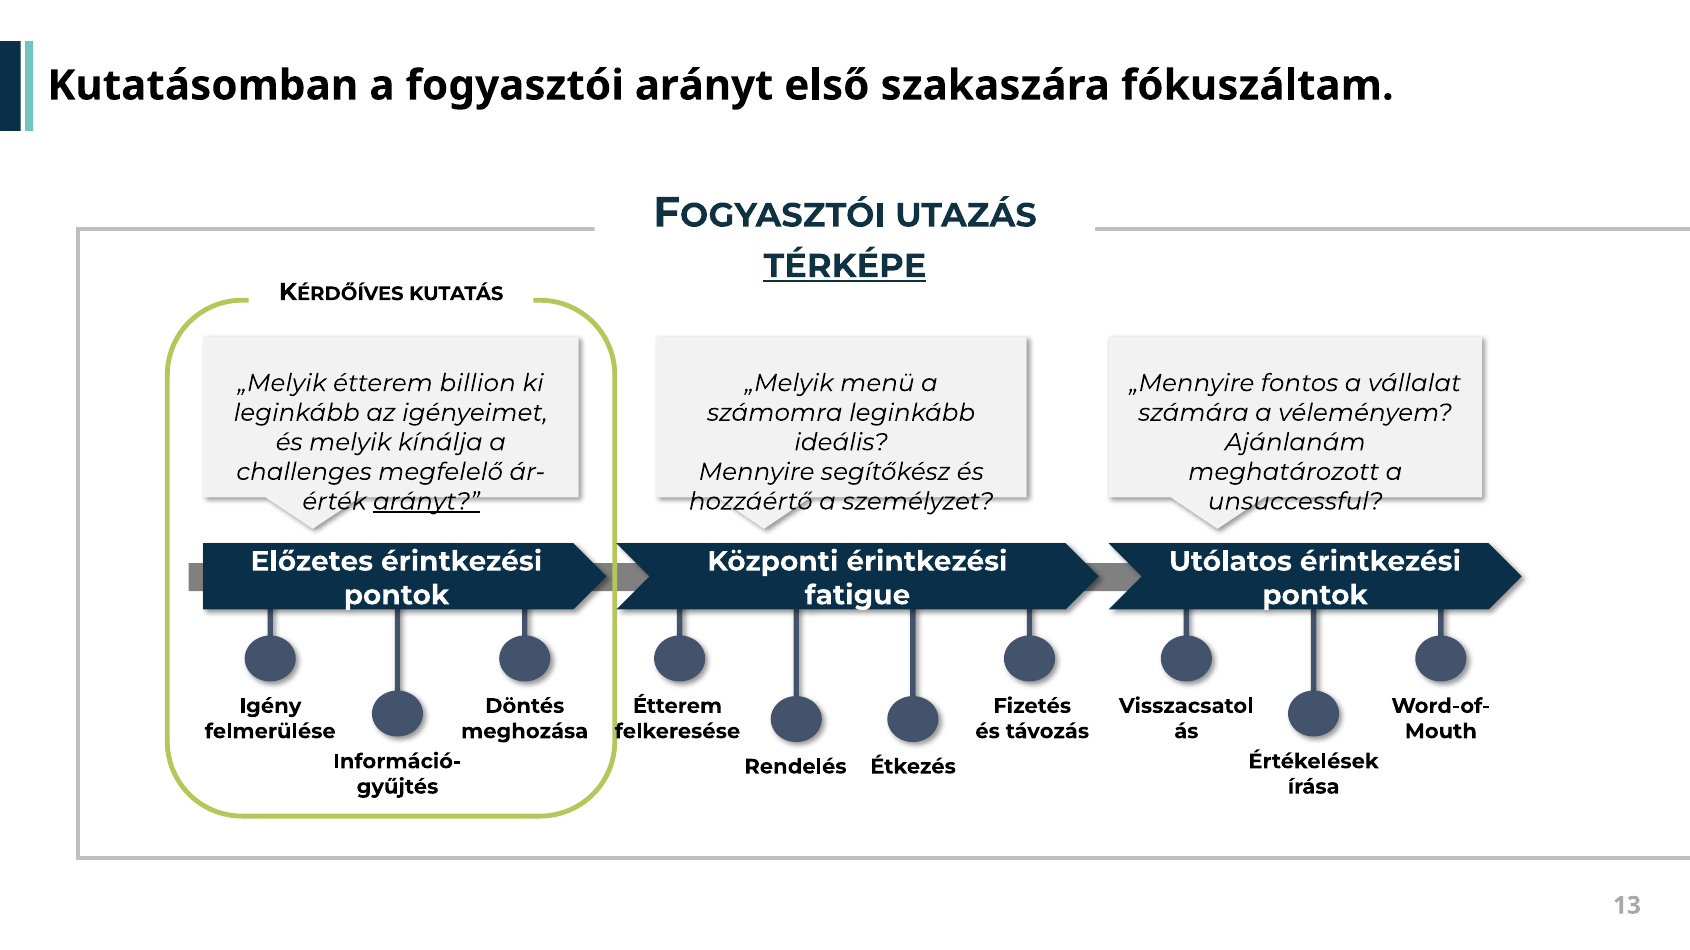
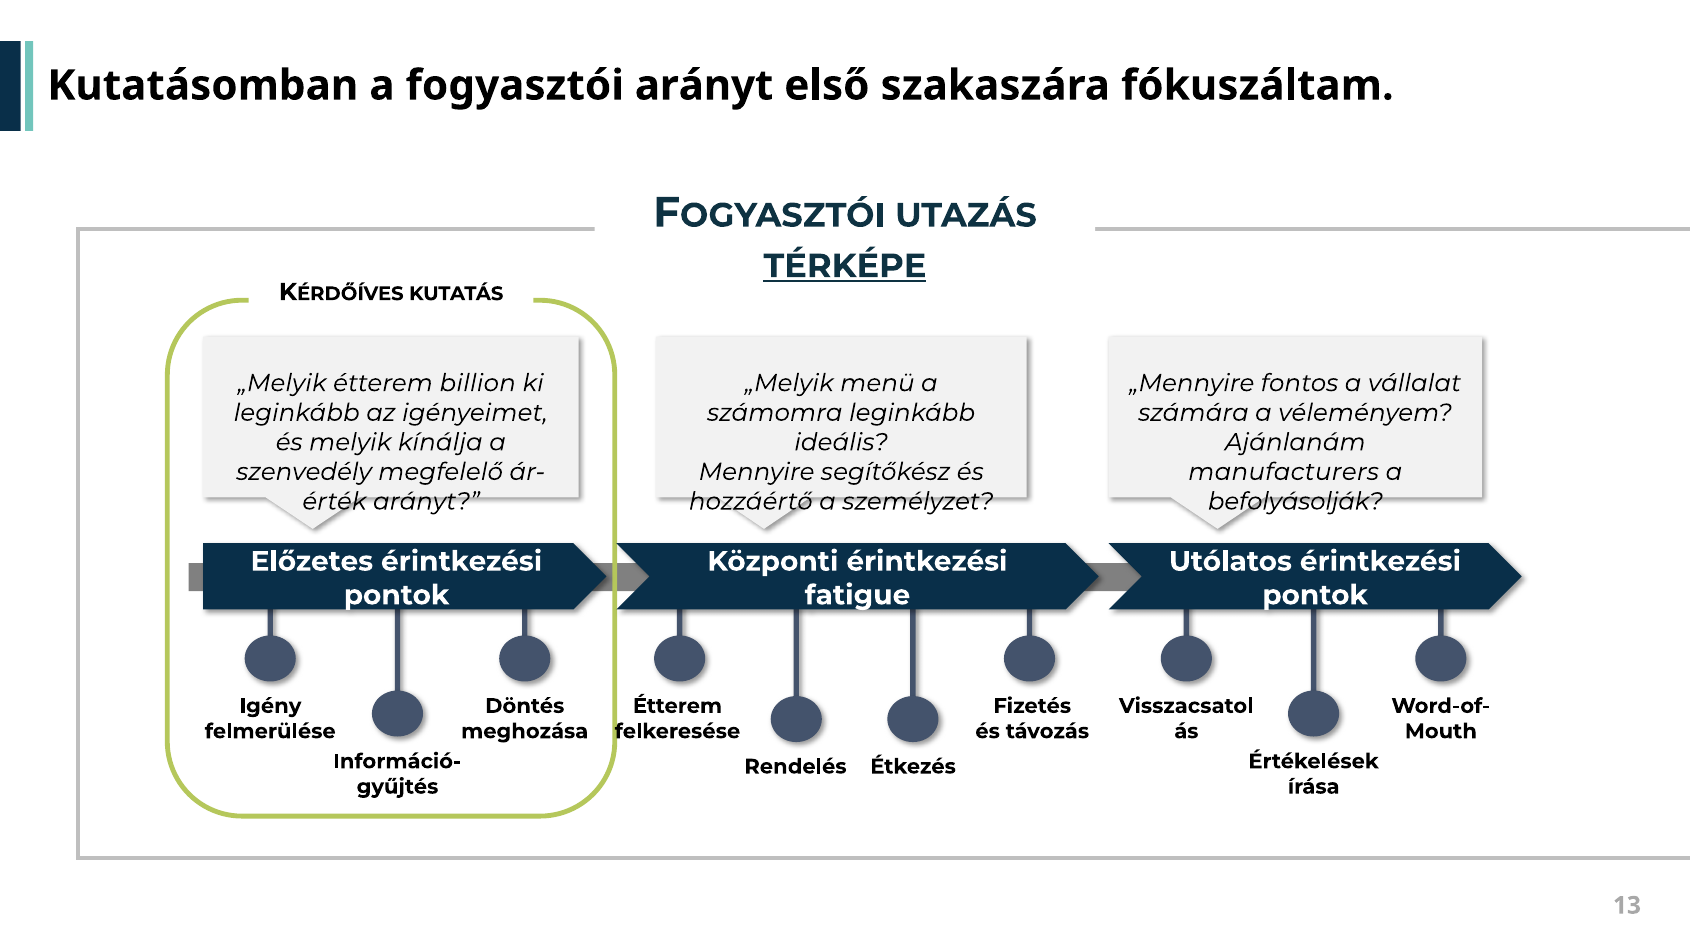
challenges: challenges -> szenvedély
meghatározott: meghatározott -> manufacturers
arányt at (426, 502) underline: present -> none
unsuccessful: unsuccessful -> befolyásolják
